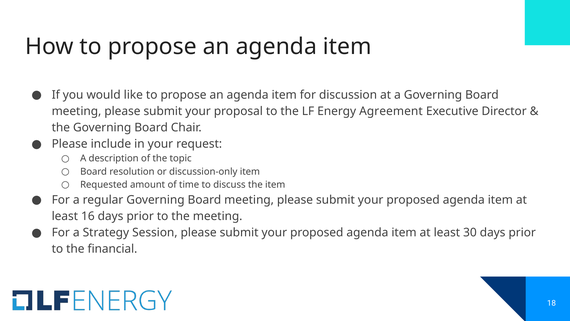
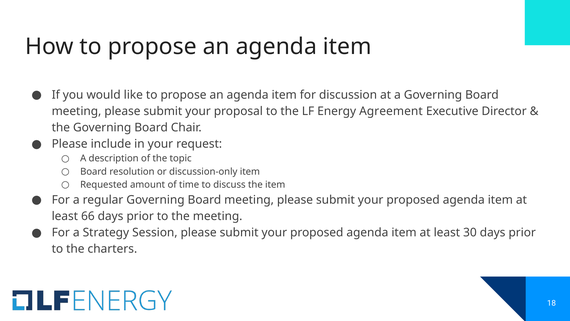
16: 16 -> 66
financial: financial -> charters
